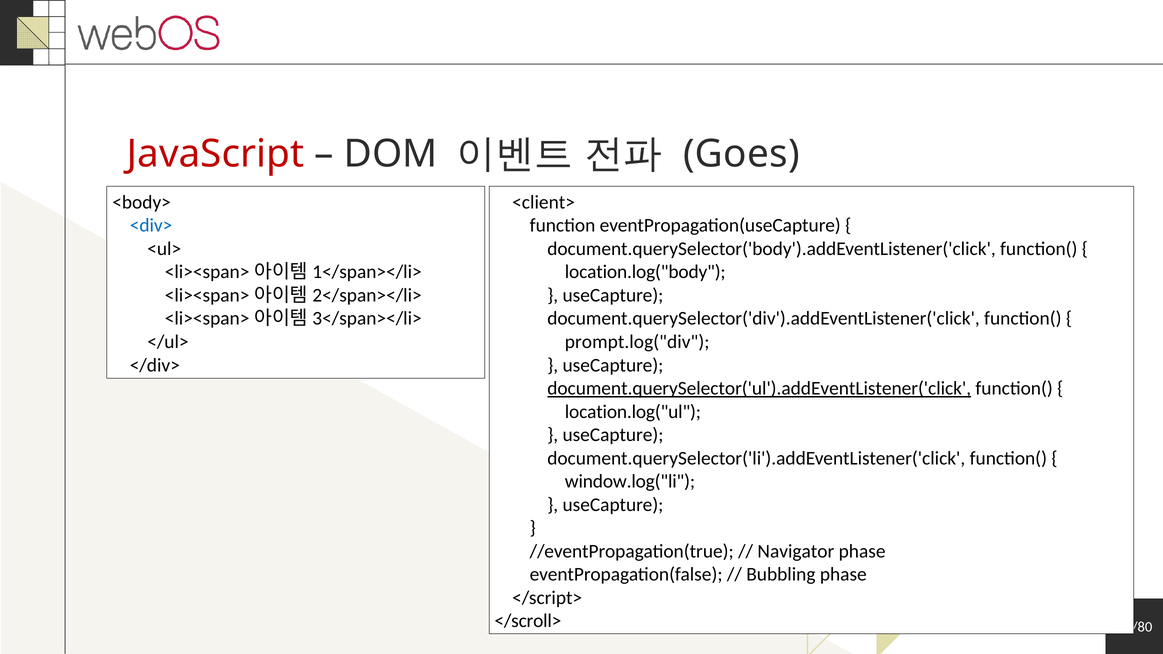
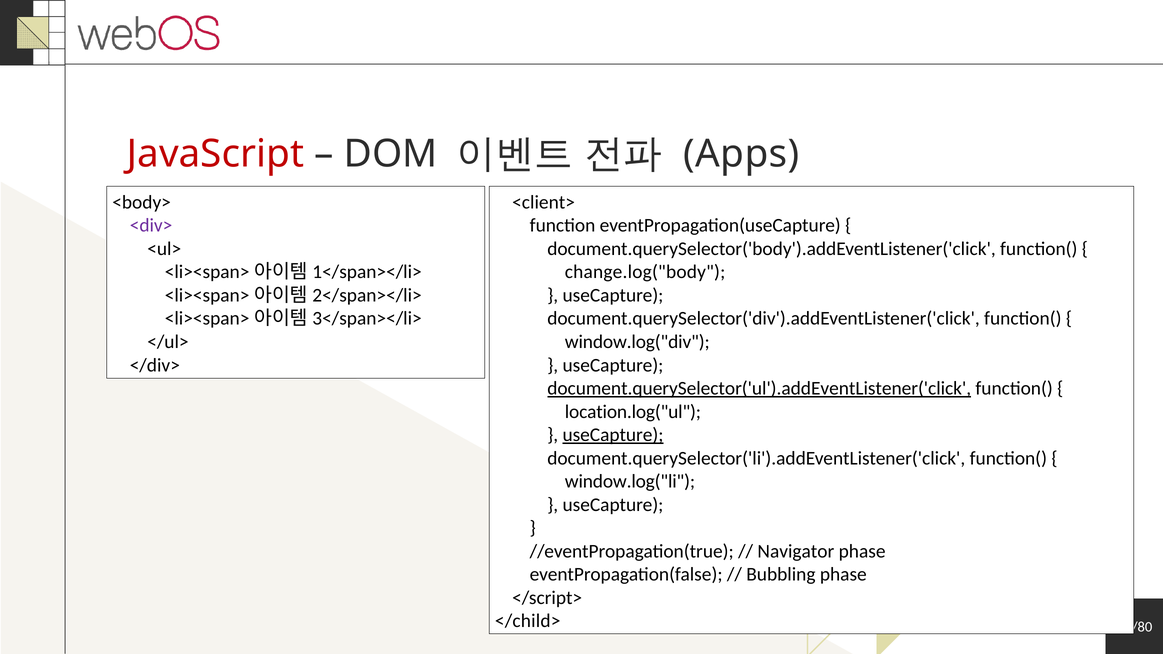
Goes: Goes -> Apps
<div> colour: blue -> purple
location.log("body: location.log("body -> change.log("body
prompt.log("div: prompt.log("div -> window.log("div
useCapture at (613, 435) underline: none -> present
</scroll>: </scroll> -> </child>
